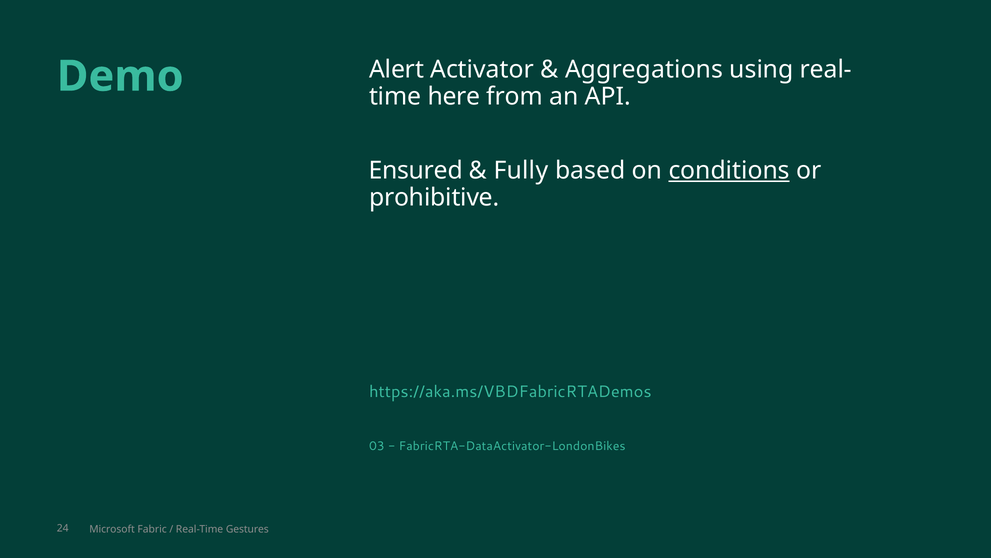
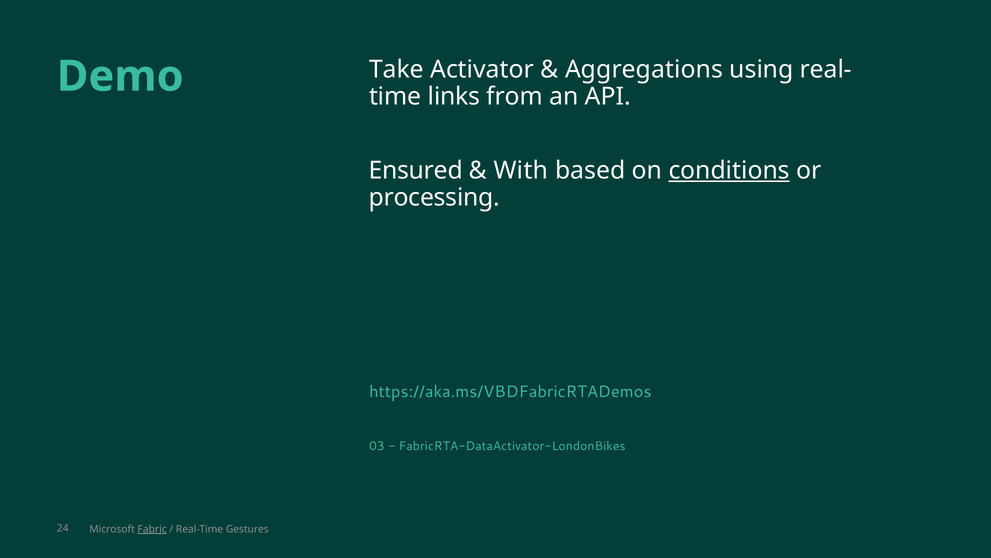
Alert: Alert -> Take
here: here -> links
Fully: Fully -> With
prohibitive: prohibitive -> processing
Fabric underline: none -> present
